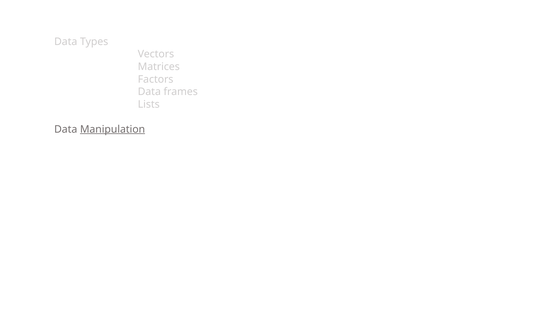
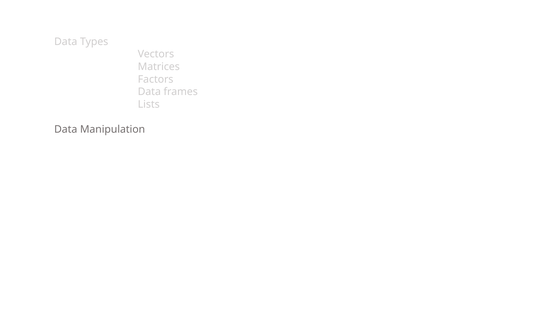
Manipulation underline: present -> none
